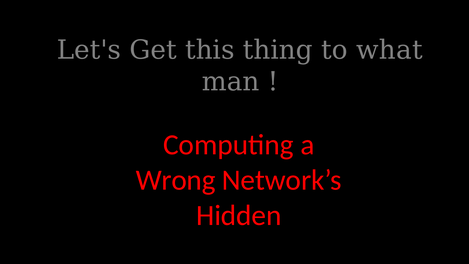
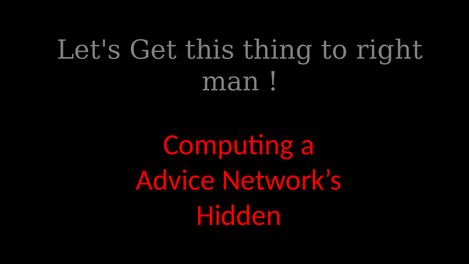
what: what -> right
Wrong: Wrong -> Advice
